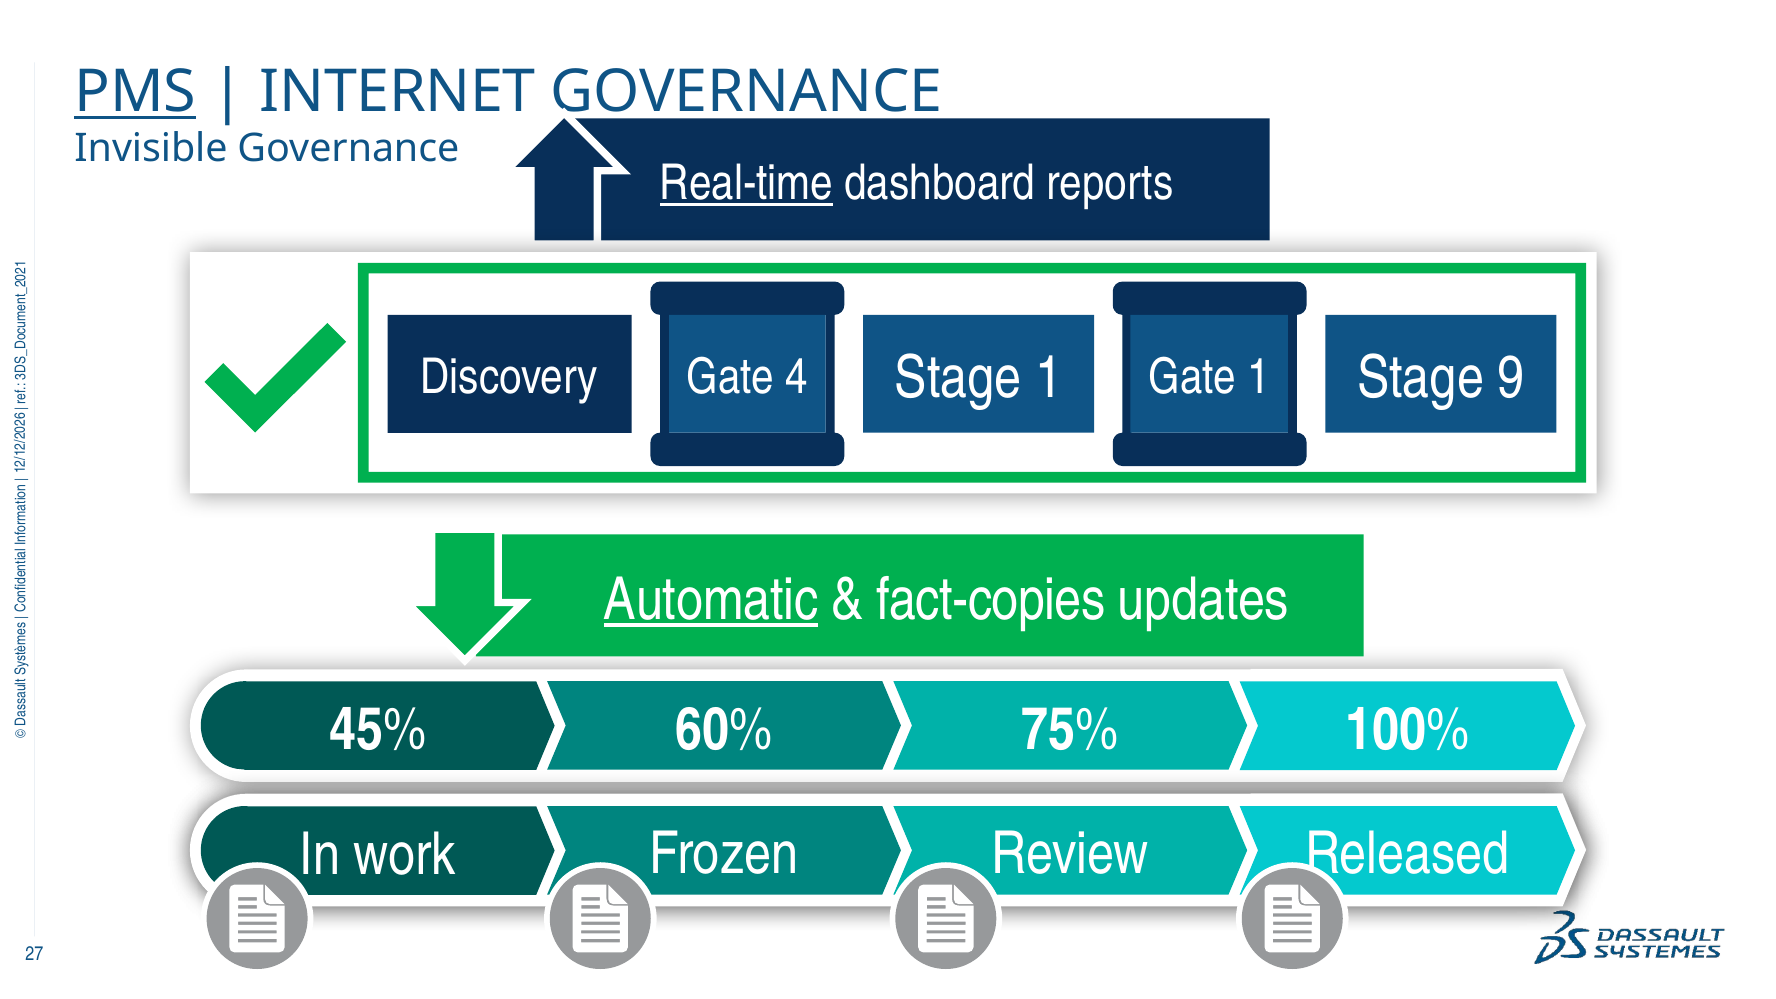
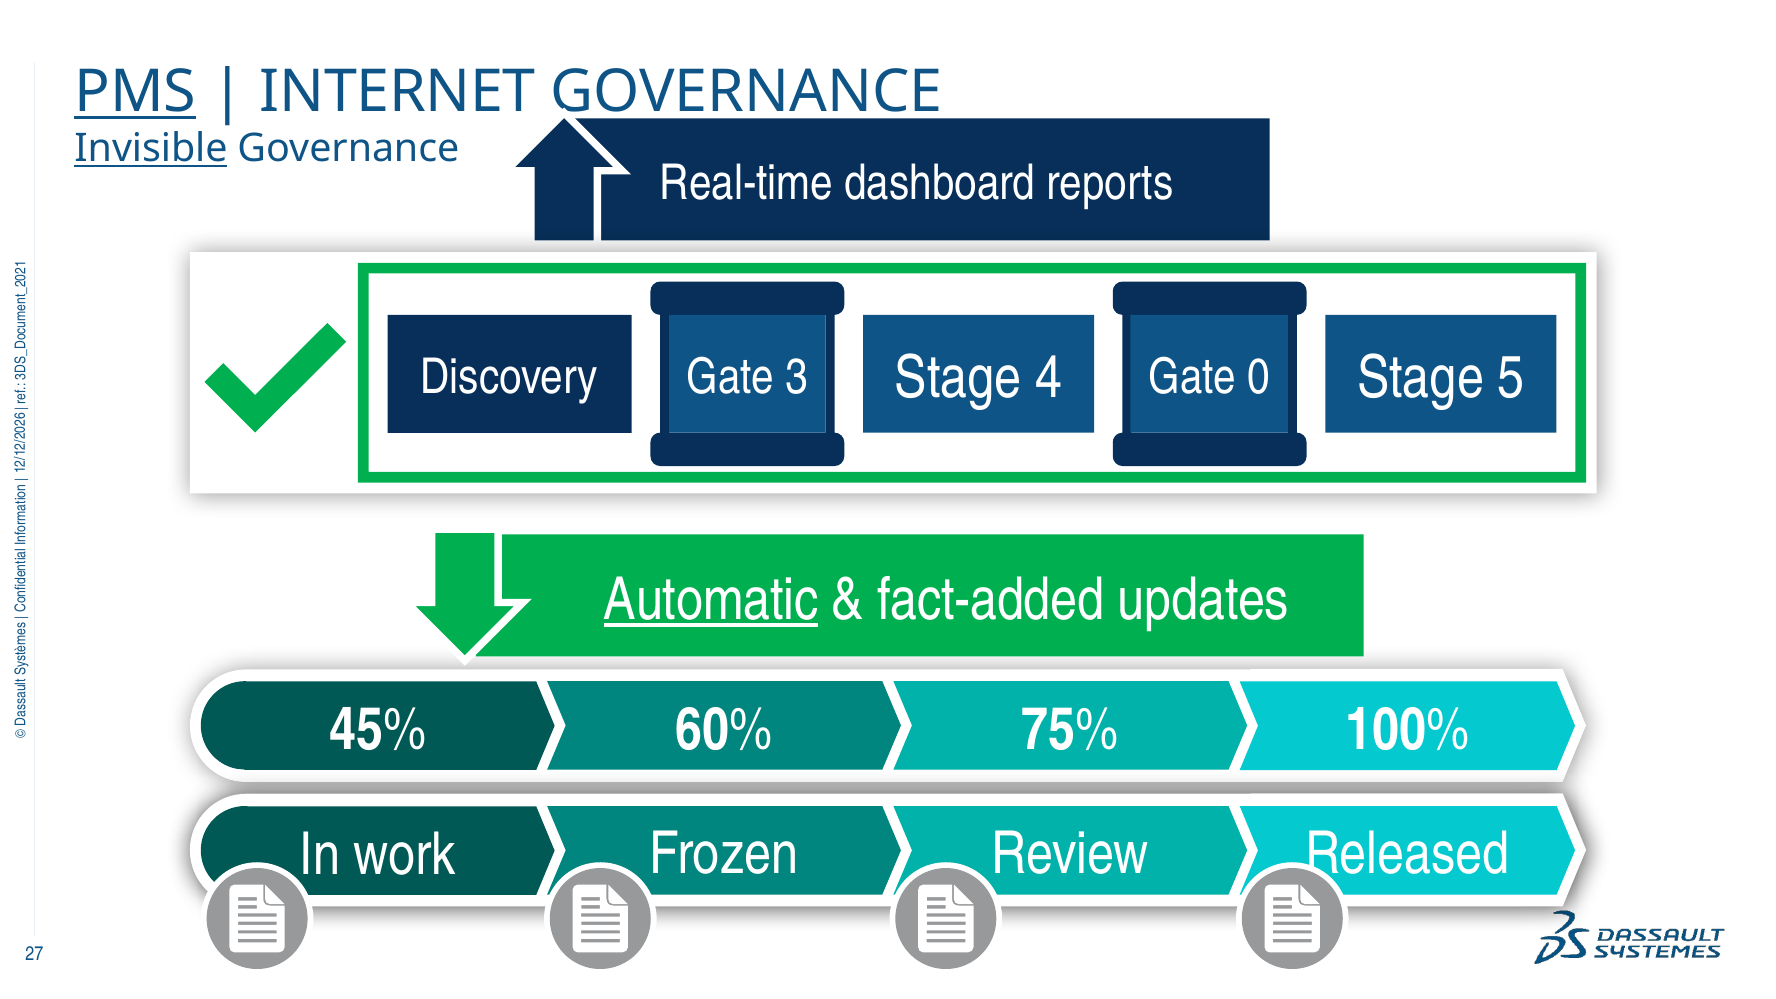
Invisible underline: none -> present
Real-time underline: present -> none
Gate 4: 4 -> 3
Stage 1: 1 -> 4
Gate 1: 1 -> 0
9: 9 -> 5
fact-copies: fact-copies -> fact-added
